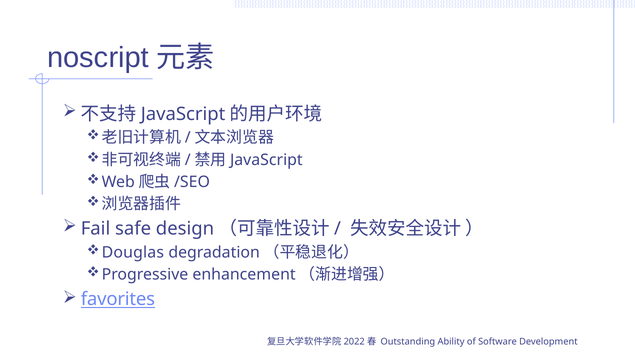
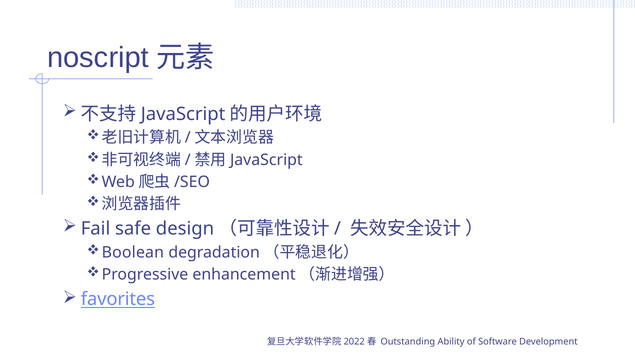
Douglas: Douglas -> Boolean
